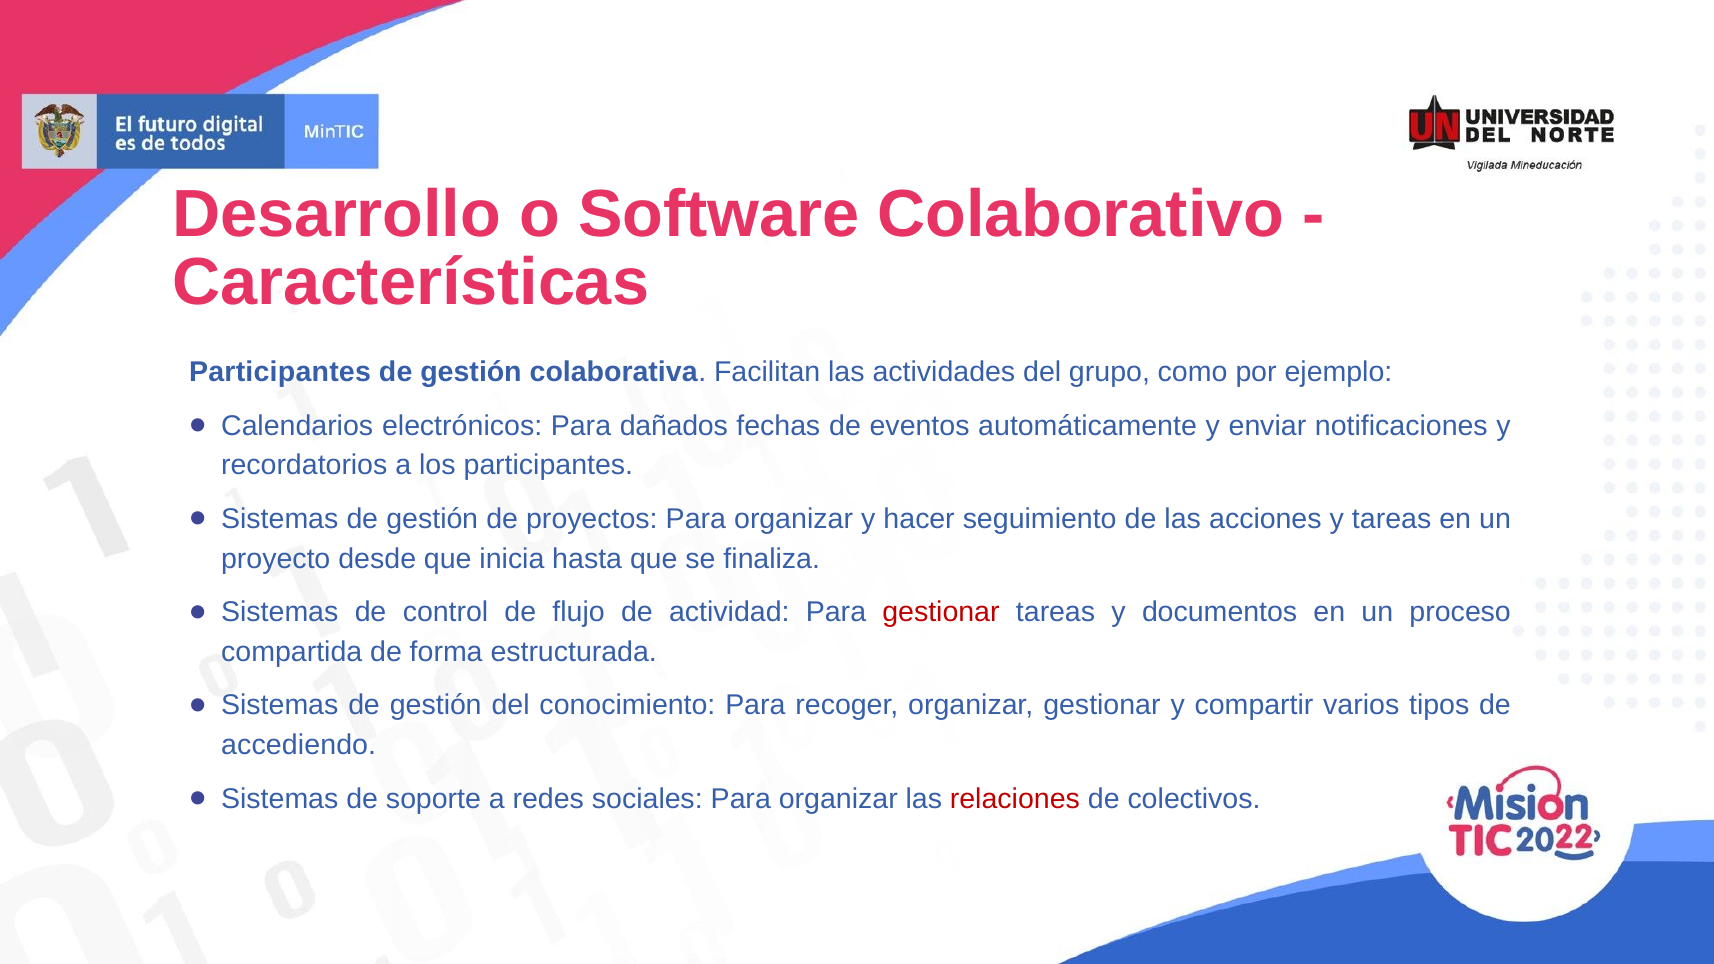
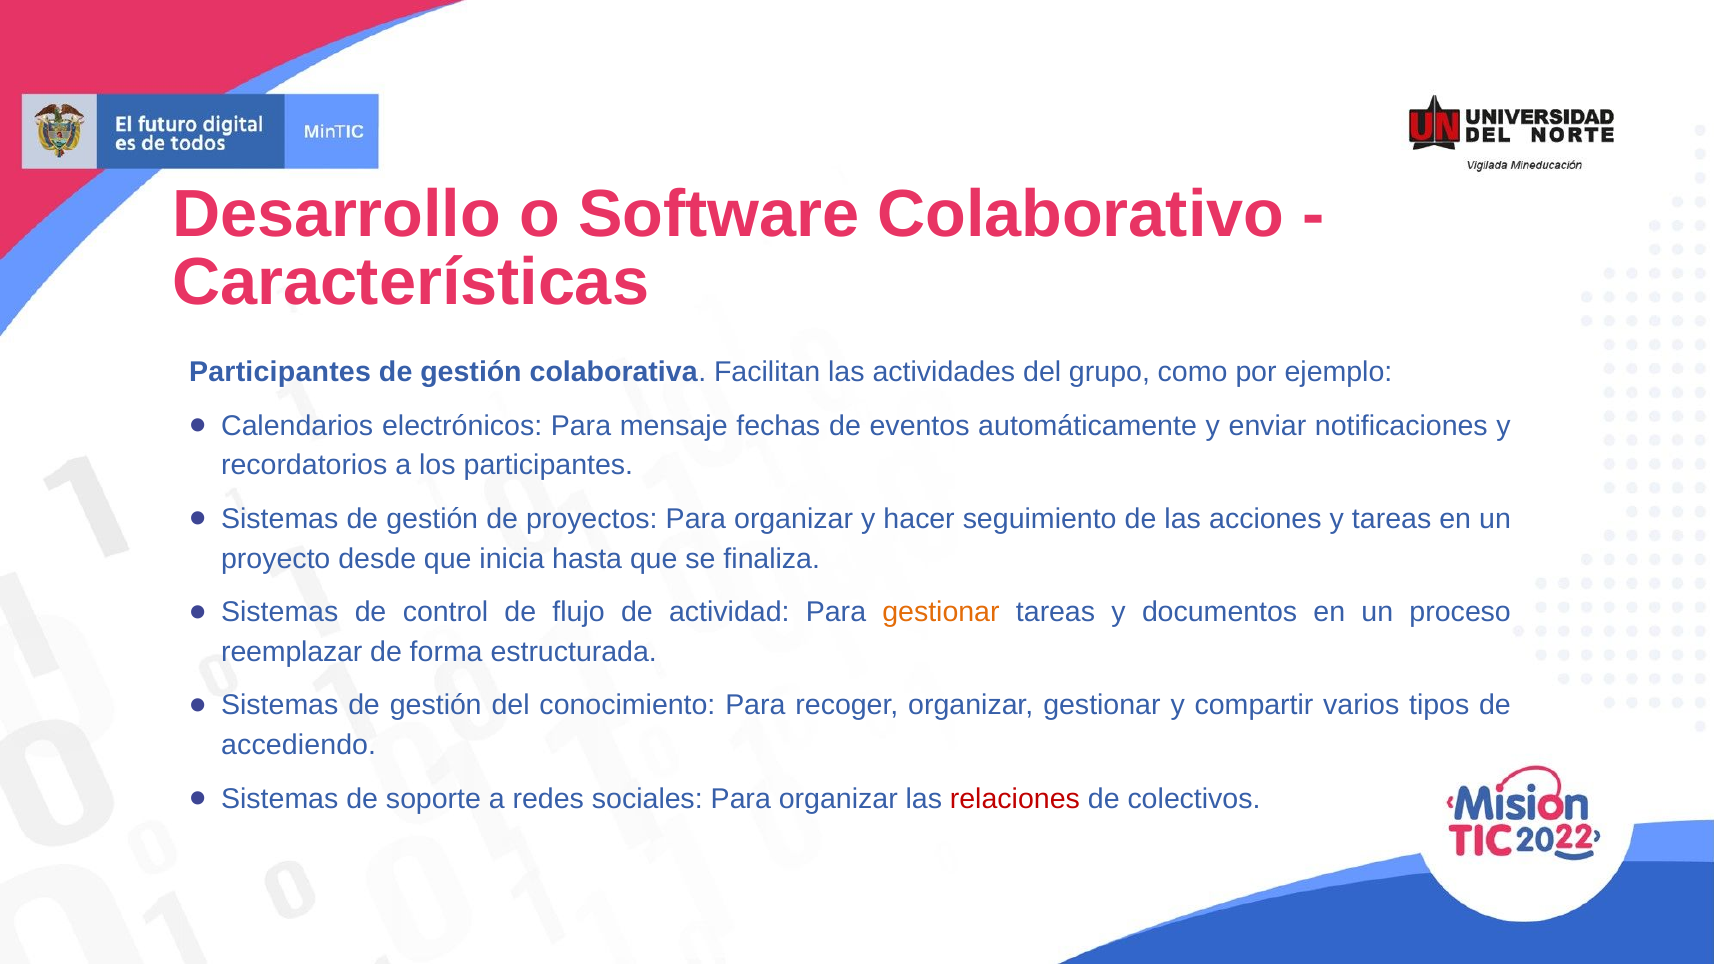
dañados: dañados -> mensaje
gestionar at (941, 612) colour: red -> orange
compartida: compartida -> reemplazar
